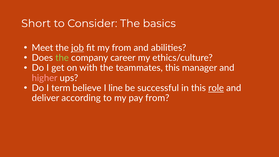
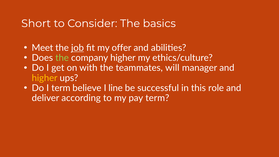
my from: from -> offer
company career: career -> higher
teammates this: this -> will
higher at (45, 78) colour: pink -> yellow
role underline: present -> none
pay from: from -> term
